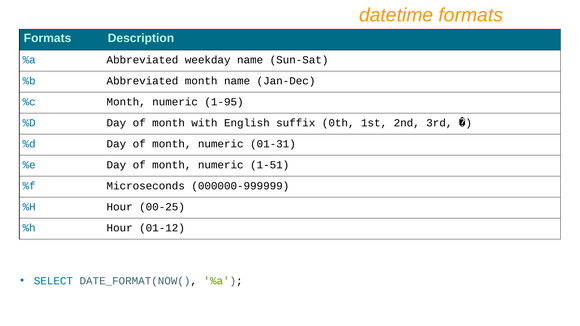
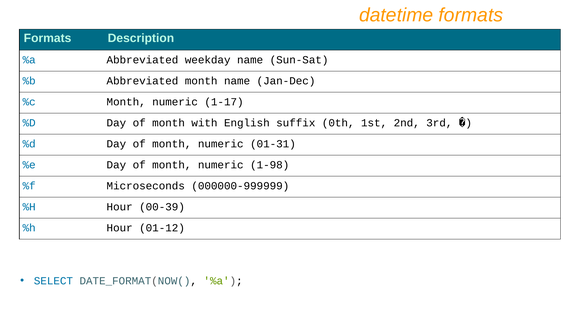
1-95: 1-95 -> 1-17
1-51: 1-51 -> 1-98
00-25: 00-25 -> 00-39
